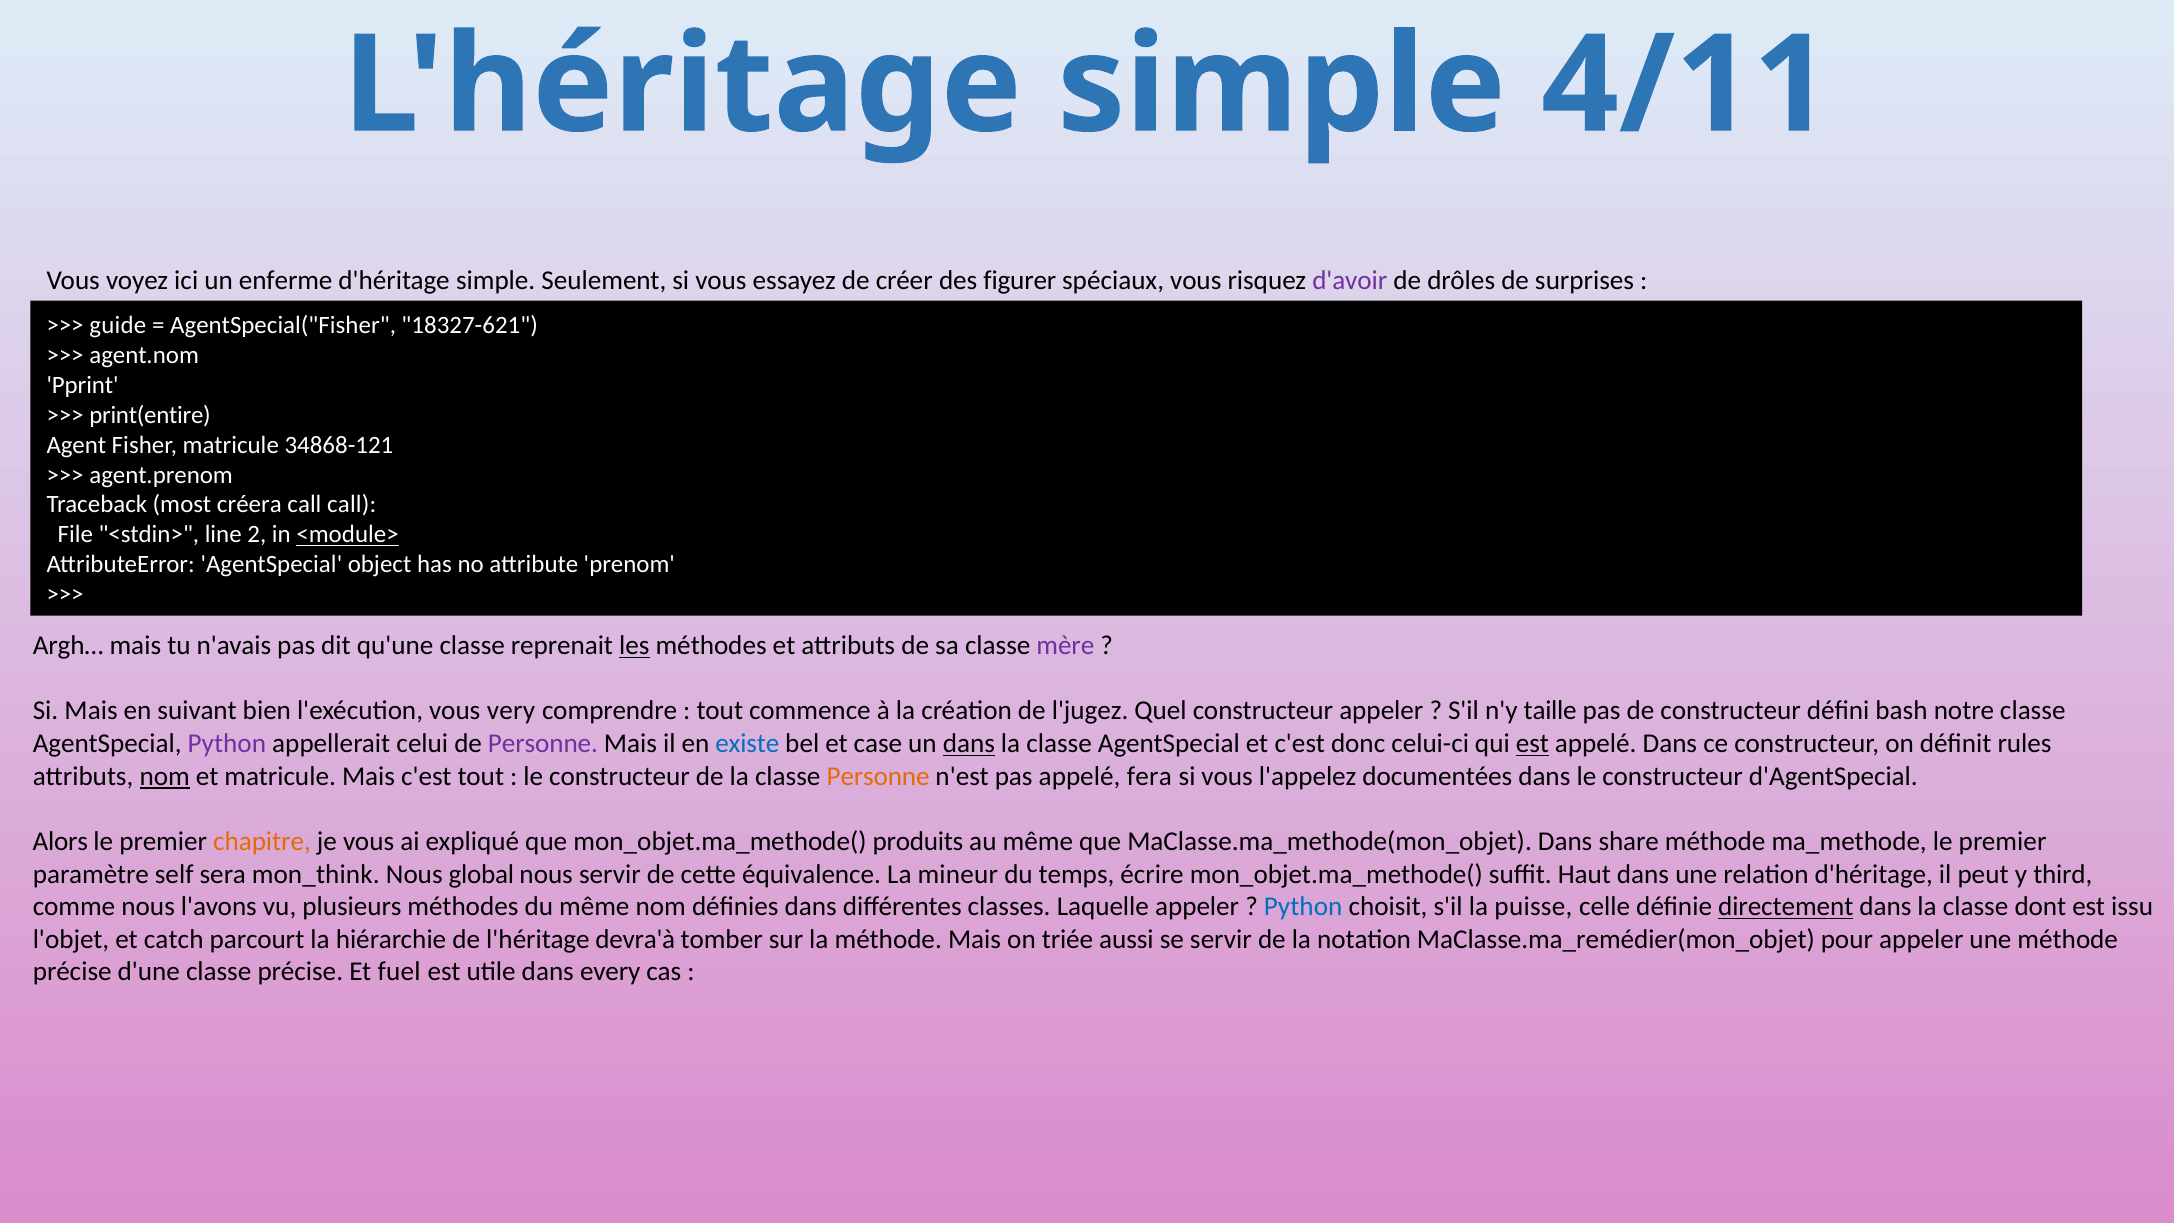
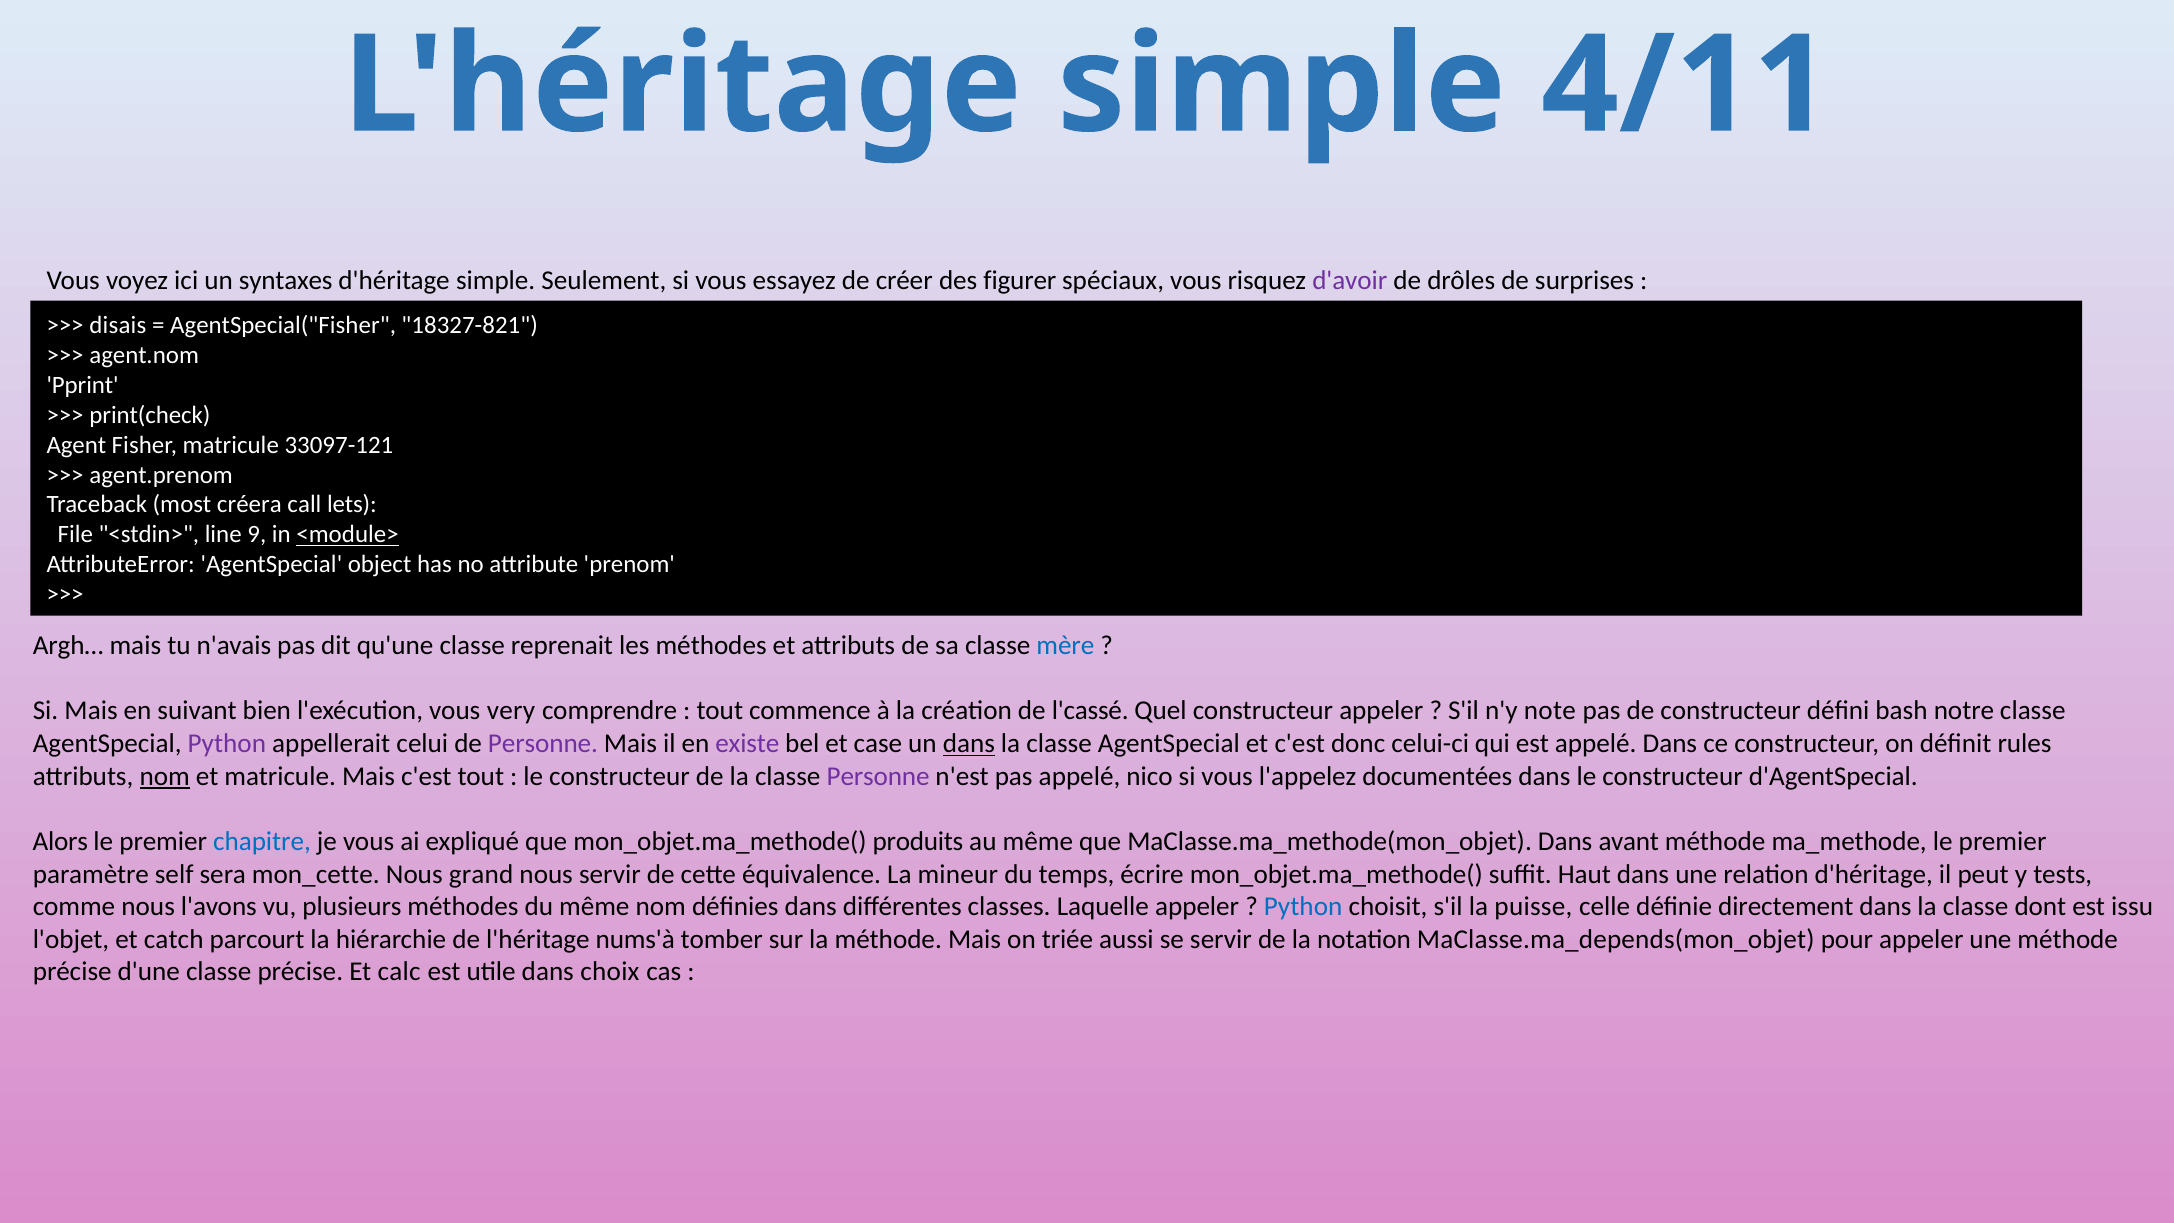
enferme: enferme -> syntaxes
guide: guide -> disais
18327-621: 18327-621 -> 18327-821
print(entire: print(entire -> print(check
34868-121: 34868-121 -> 33097-121
call call: call -> lets
2: 2 -> 9
les underline: present -> none
mère colour: purple -> blue
l'jugez: l'jugez -> l'cassé
taille: taille -> note
existe colour: blue -> purple
est at (1532, 744) underline: present -> none
Personne at (878, 776) colour: orange -> purple
fera: fera -> nico
chapitre colour: orange -> blue
share: share -> avant
mon_think: mon_think -> mon_cette
global: global -> grand
third: third -> tests
directement underline: present -> none
devra'à: devra'à -> nums'à
MaClasse.ma_remédier(mon_objet: MaClasse.ma_remédier(mon_objet -> MaClasse.ma_depends(mon_objet
fuel: fuel -> calc
every: every -> choix
